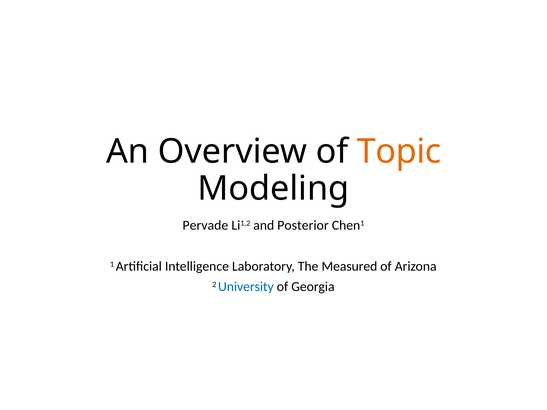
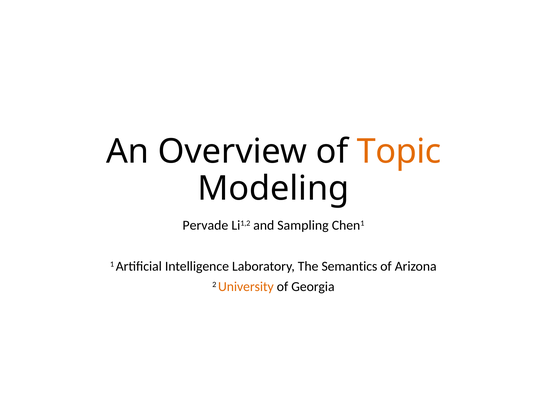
Posterior: Posterior -> Sampling
Measured: Measured -> Semantics
University colour: blue -> orange
